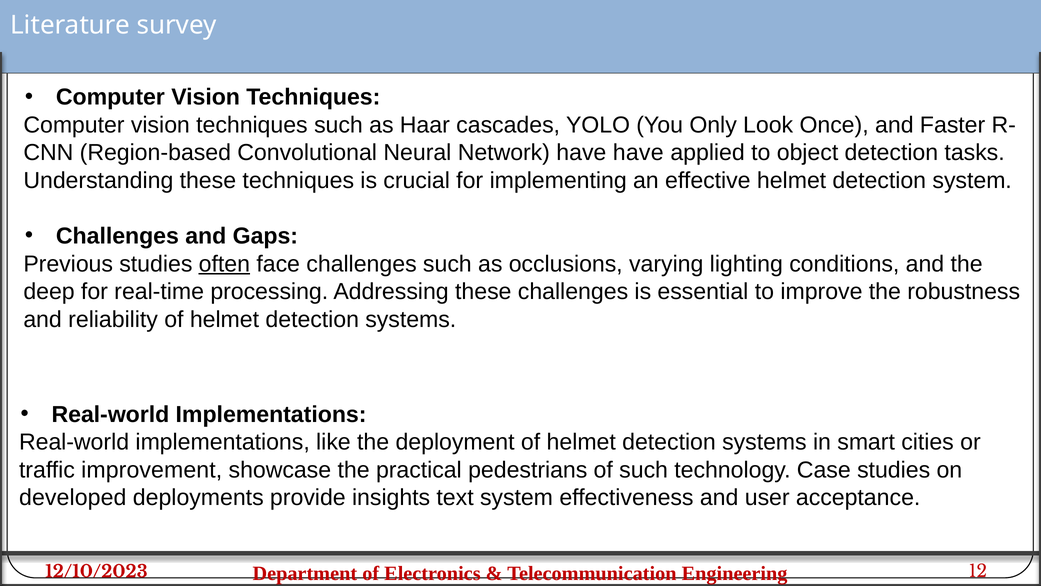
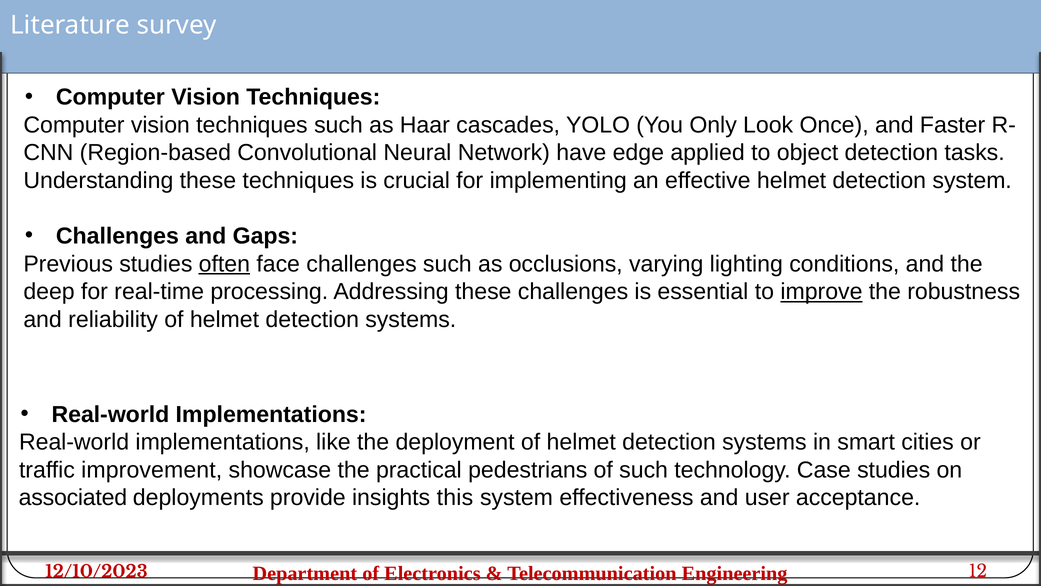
have have: have -> edge
improve underline: none -> present
developed: developed -> associated
text: text -> this
